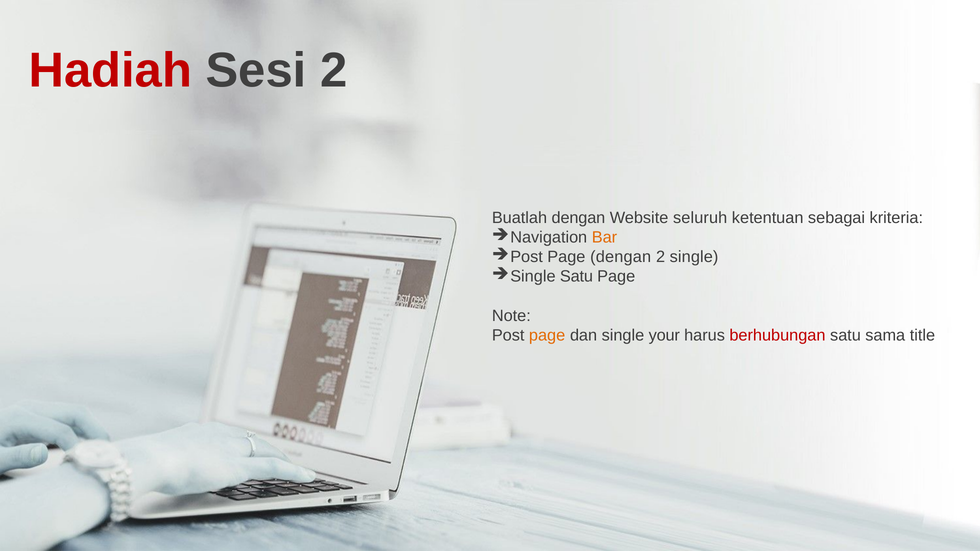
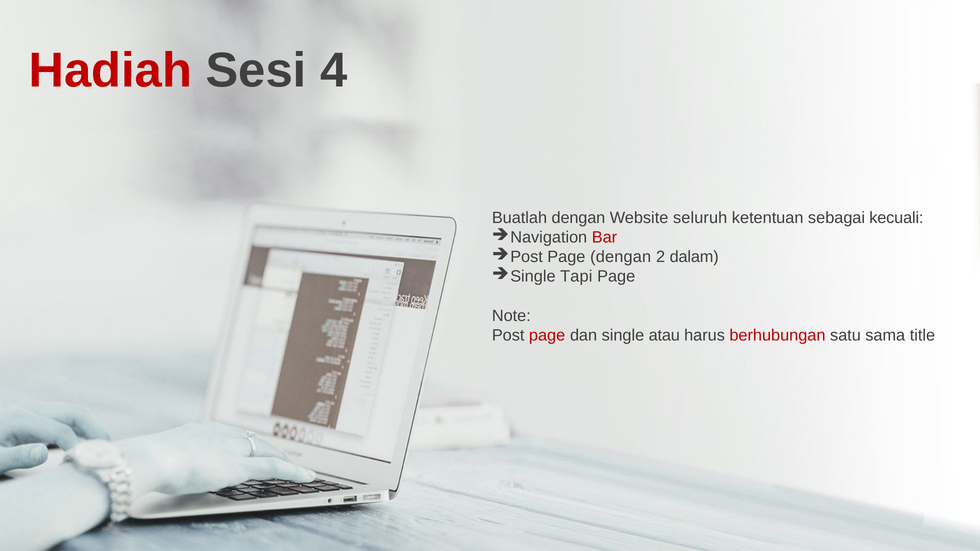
Sesi 2: 2 -> 4
kriteria: kriteria -> kecuali
Bar colour: orange -> red
2 single: single -> dalam
Satu at (576, 277): Satu -> Tapi
page at (547, 336) colour: orange -> red
your: your -> atau
